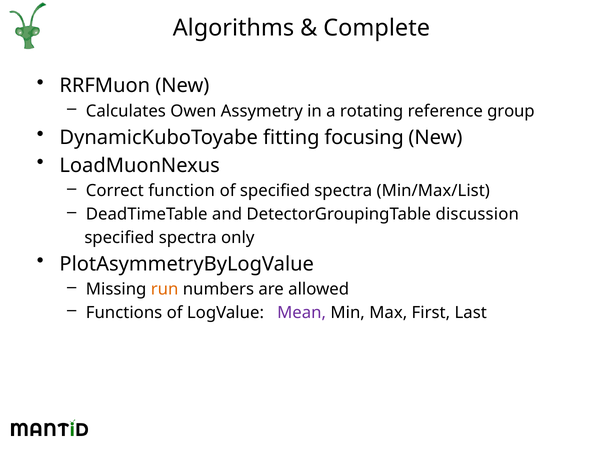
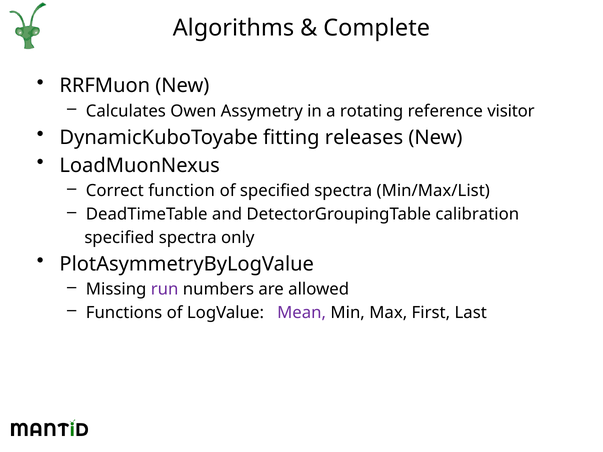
group: group -> visitor
focusing: focusing -> releases
discussion: discussion -> calibration
run colour: orange -> purple
